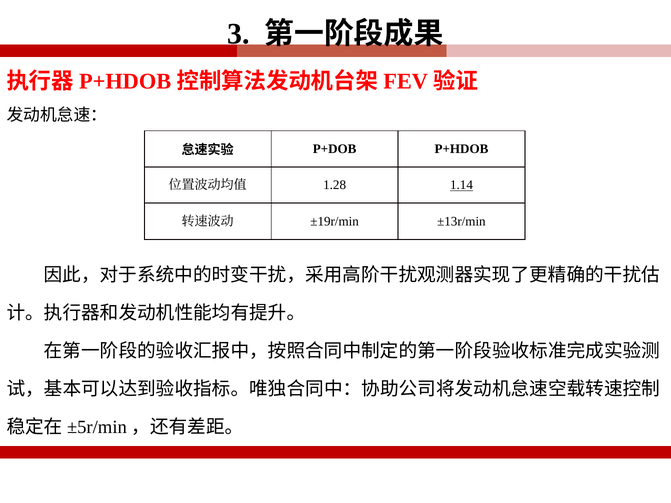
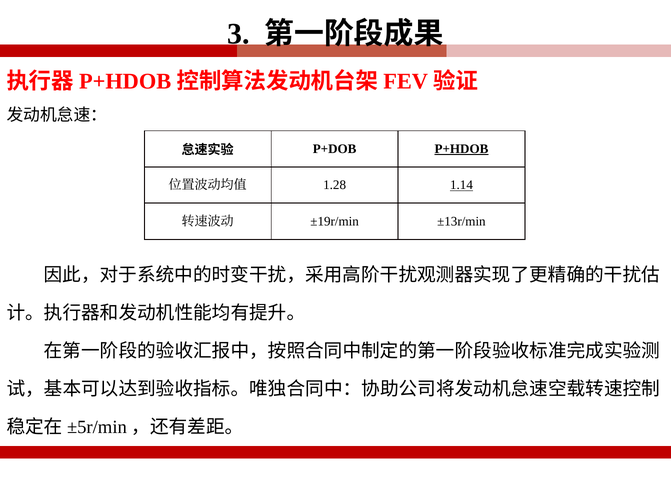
P+HDOB underline: none -> present
